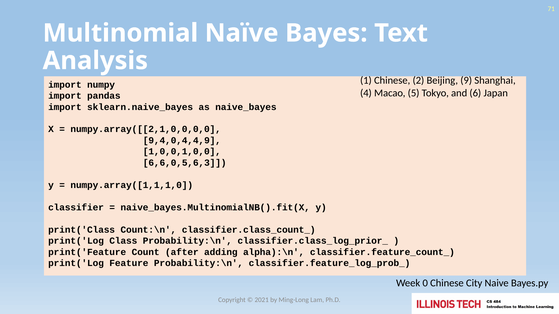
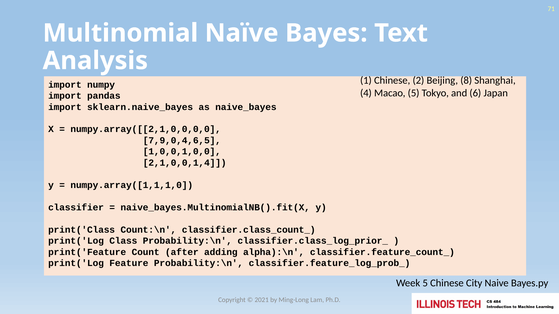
9: 9 -> 8
9,4,0,4,4,9: 9,4,0,4,4,9 -> 7,9,0,4,6,5
6,6,0,5,6,3: 6,6,0,5,6,3 -> 2,1,0,0,1,4
Week 0: 0 -> 5
